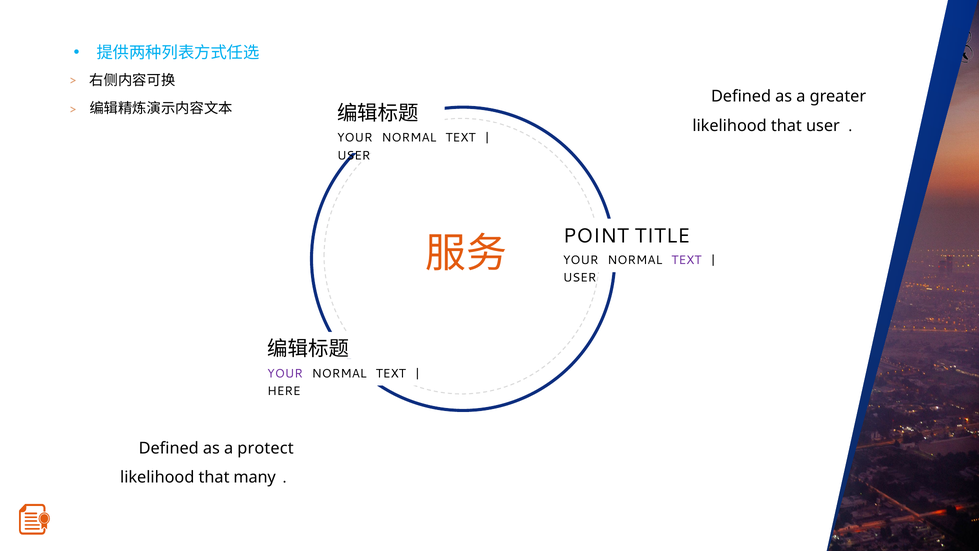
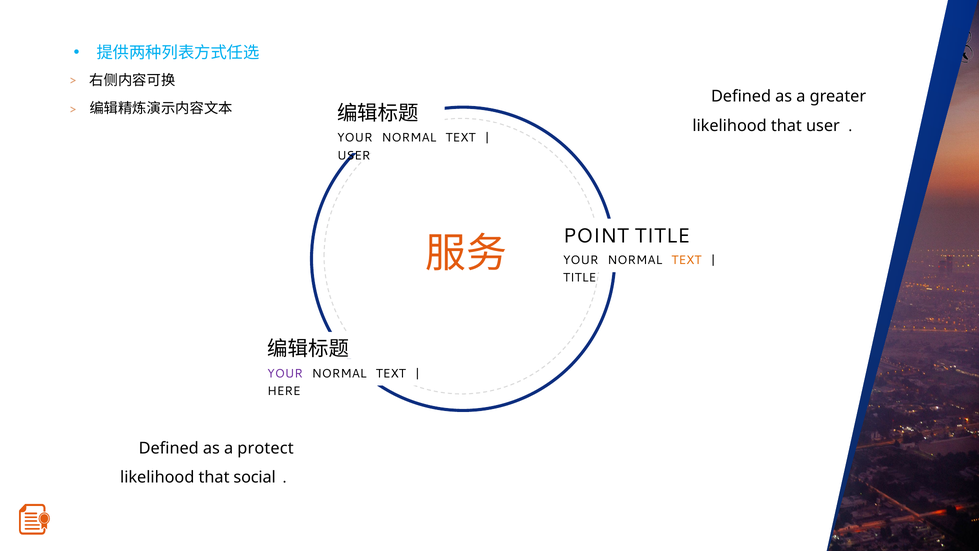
TEXT at (686, 260) colour: purple -> orange
USER at (580, 278): USER -> TITLE
many: many -> social
